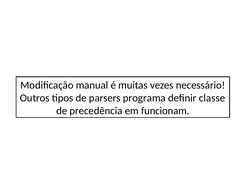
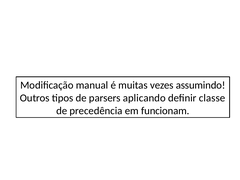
necessário: necessário -> assumindo
programa: programa -> aplicando
